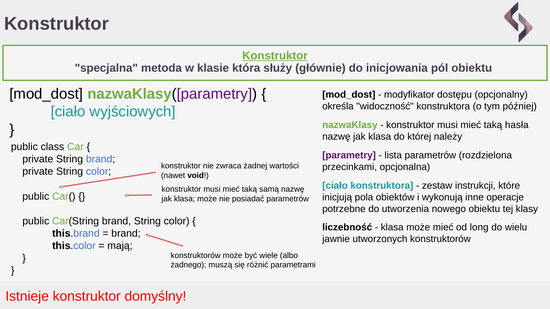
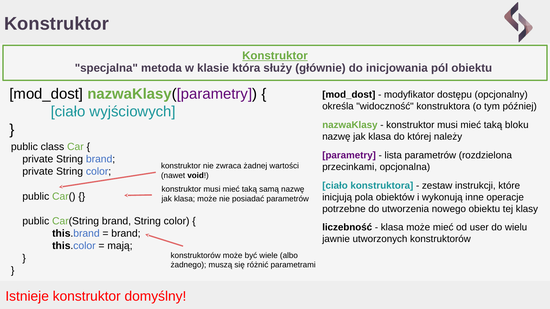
hasła: hasła -> bloku
long: long -> user
